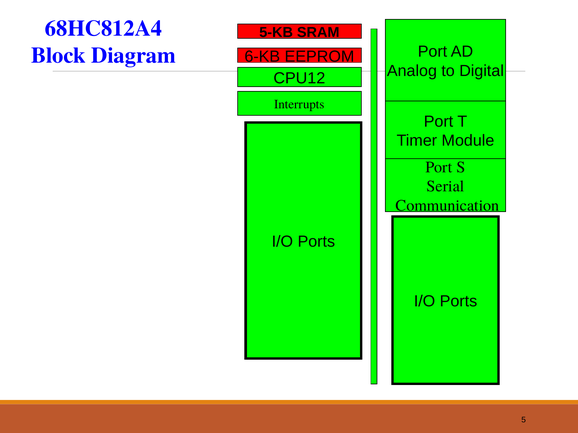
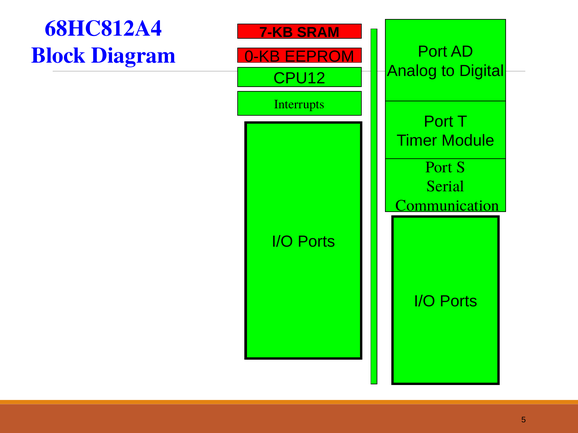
5-KB: 5-KB -> 7-KB
6-KB: 6-KB -> 0-KB
